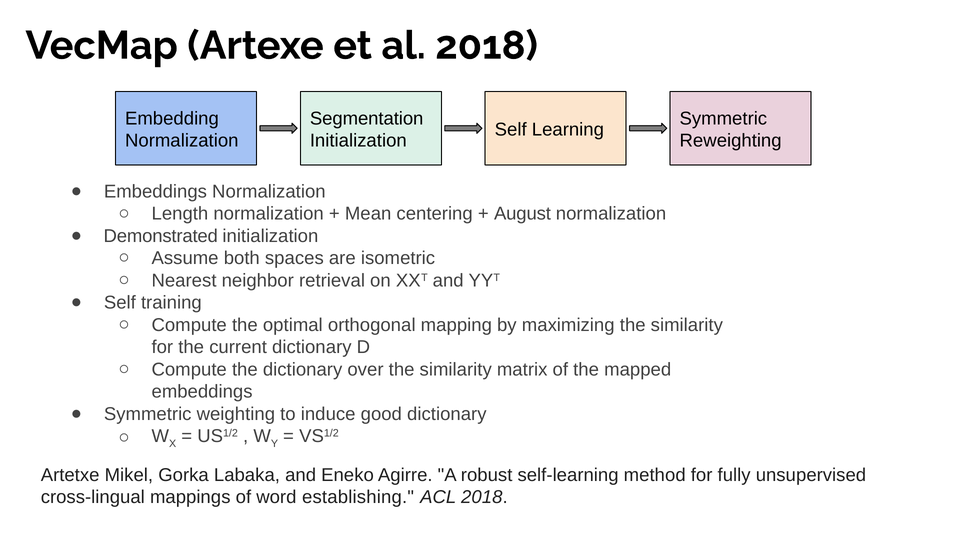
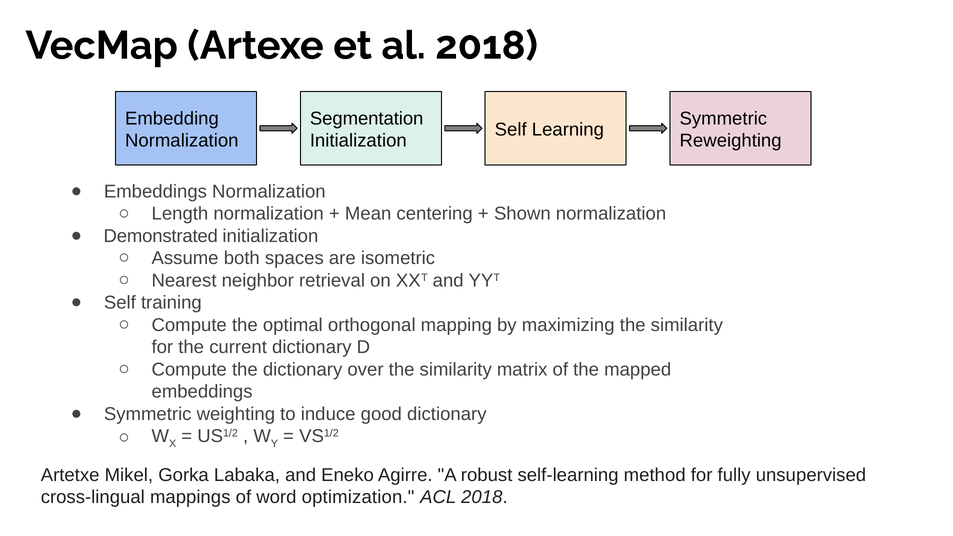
August: August -> Shown
establishing: establishing -> optimization
